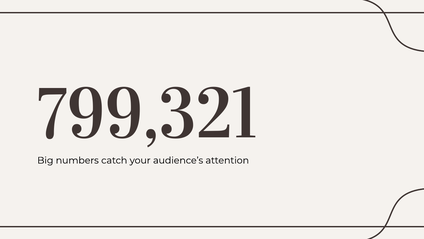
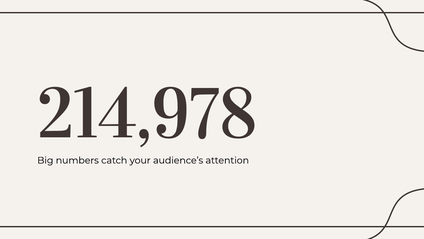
799,321: 799,321 -> 214,978
